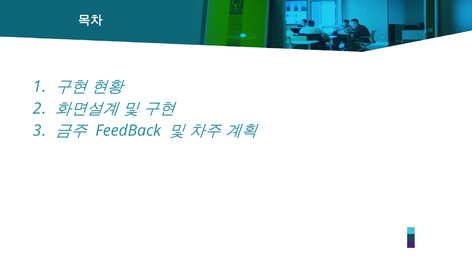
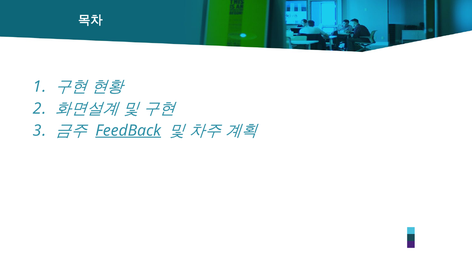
FeedBack underline: none -> present
